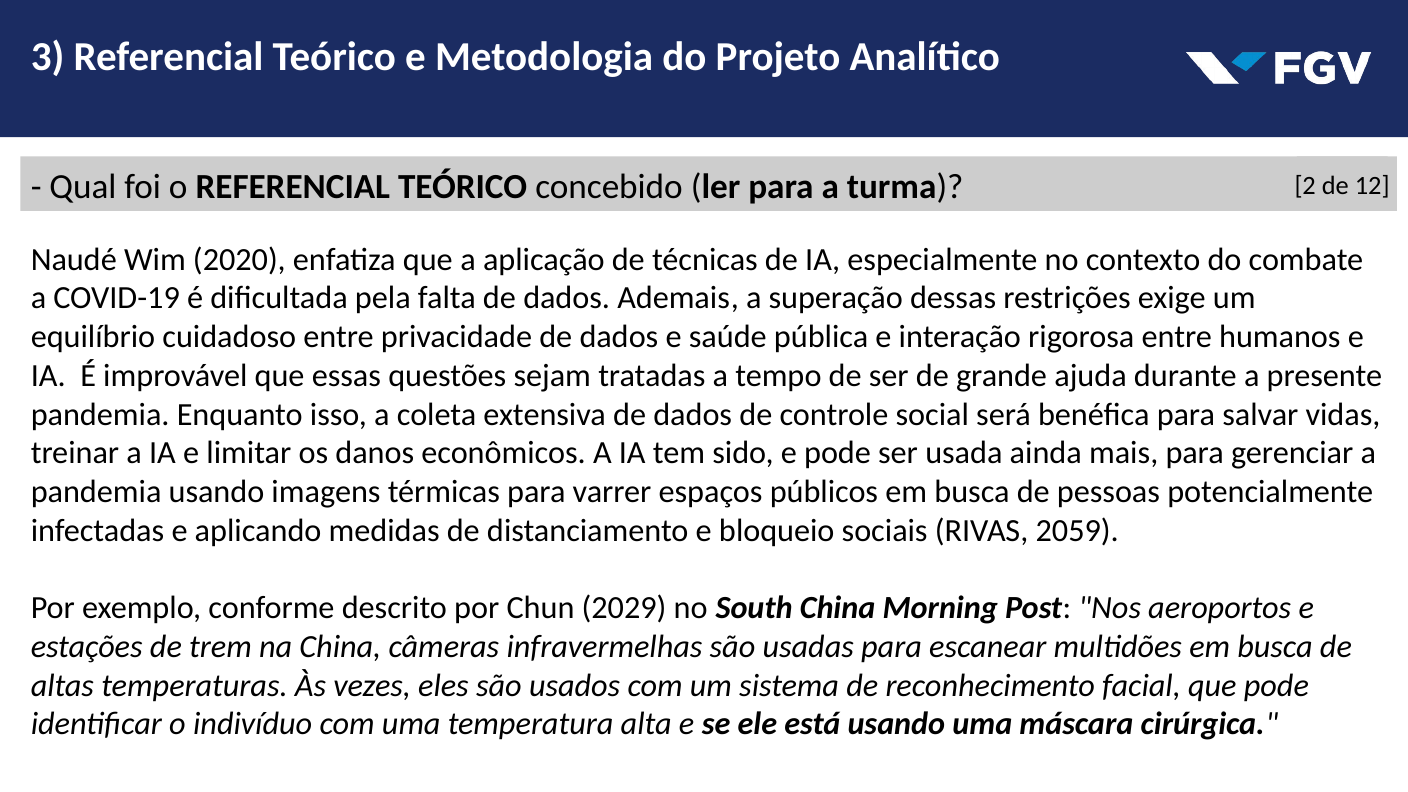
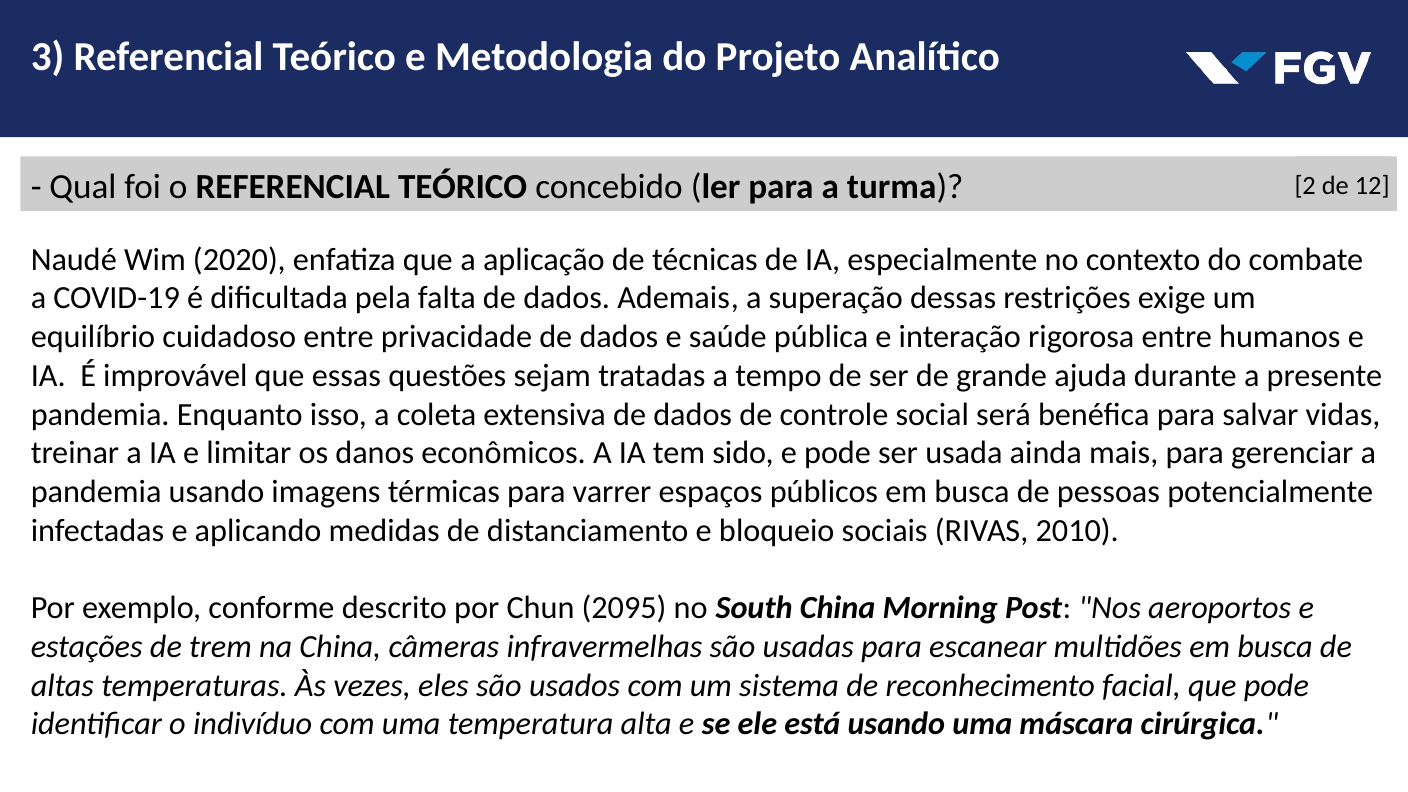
2059: 2059 -> 2010
2029: 2029 -> 2095
